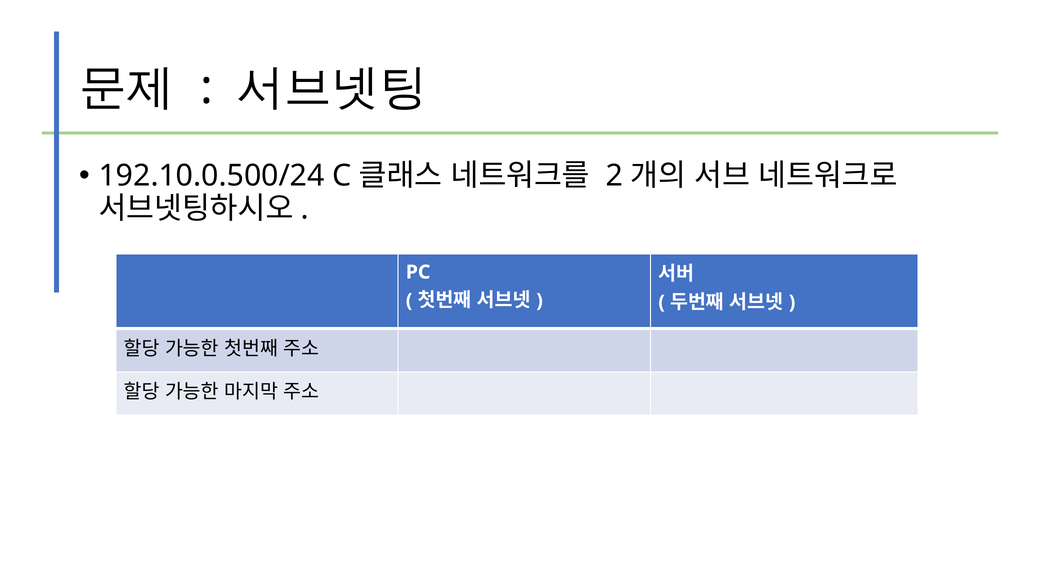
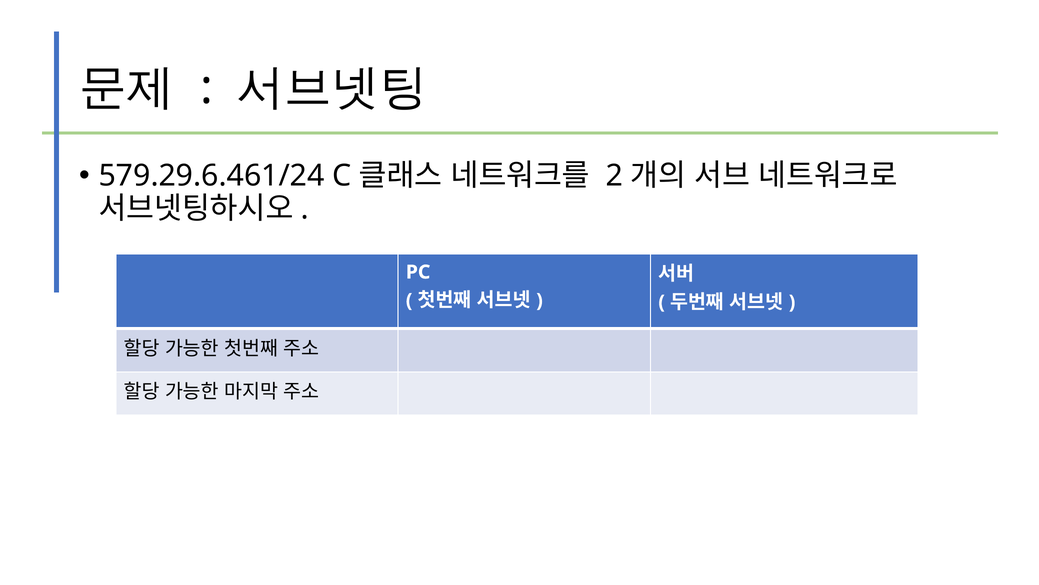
192.10.0.500/24: 192.10.0.500/24 -> 579.29.6.461/24
